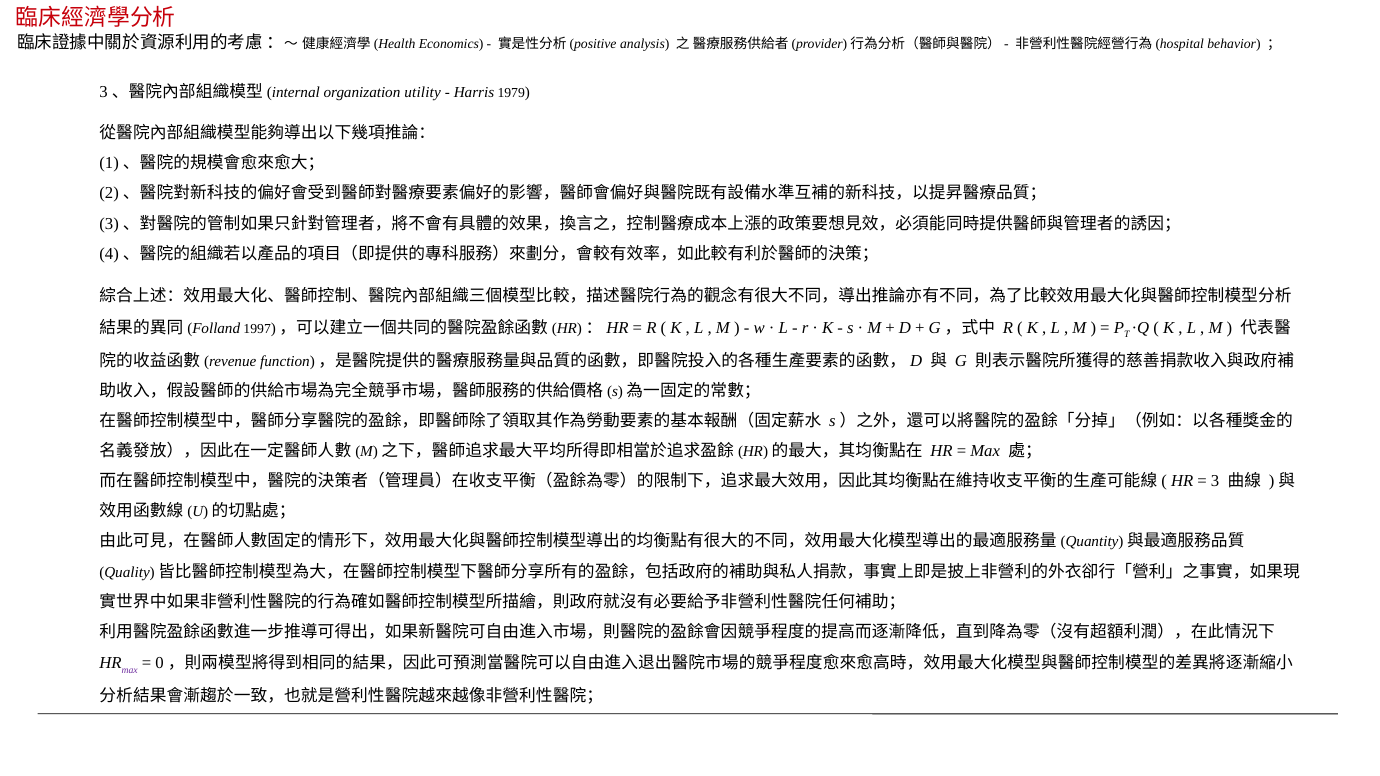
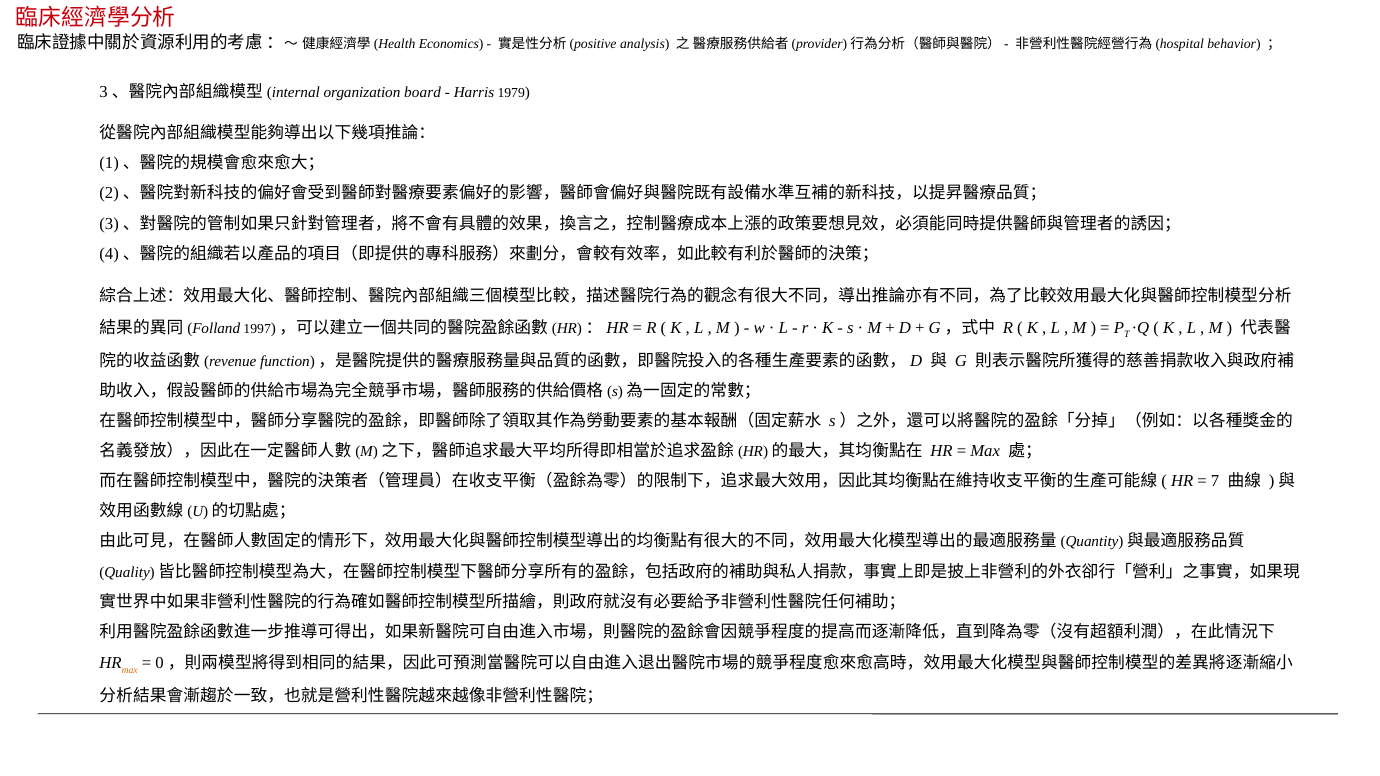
utility: utility -> board
3: 3 -> 7
max at (130, 670) colour: purple -> orange
